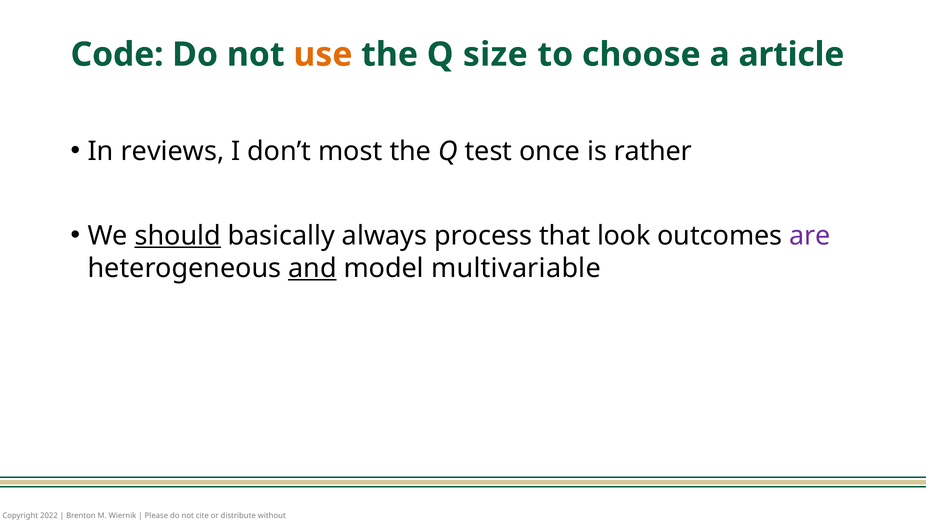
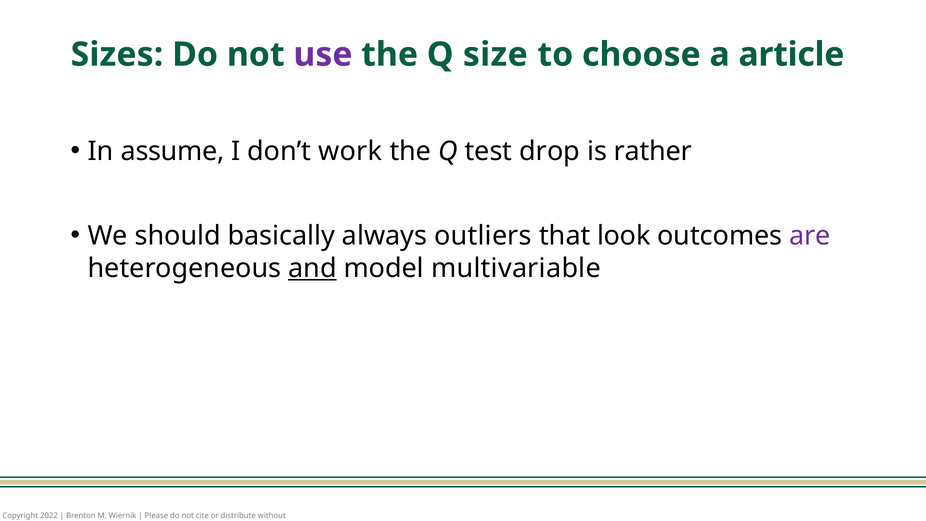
Code: Code -> Sizes
use colour: orange -> purple
reviews: reviews -> assume
most: most -> work
once: once -> drop
should underline: present -> none
process: process -> outliers
